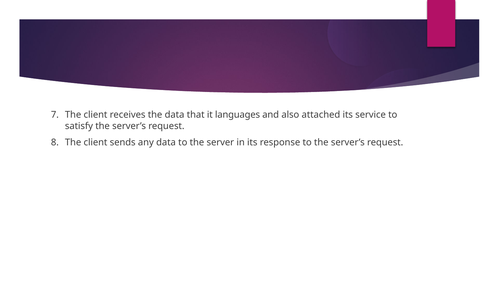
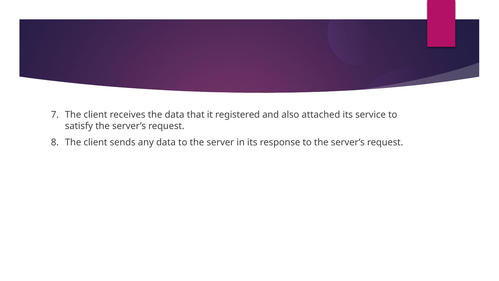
languages: languages -> registered
